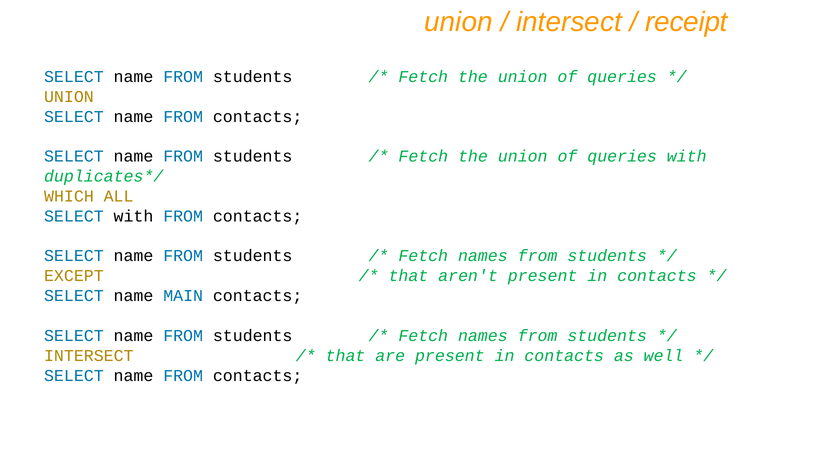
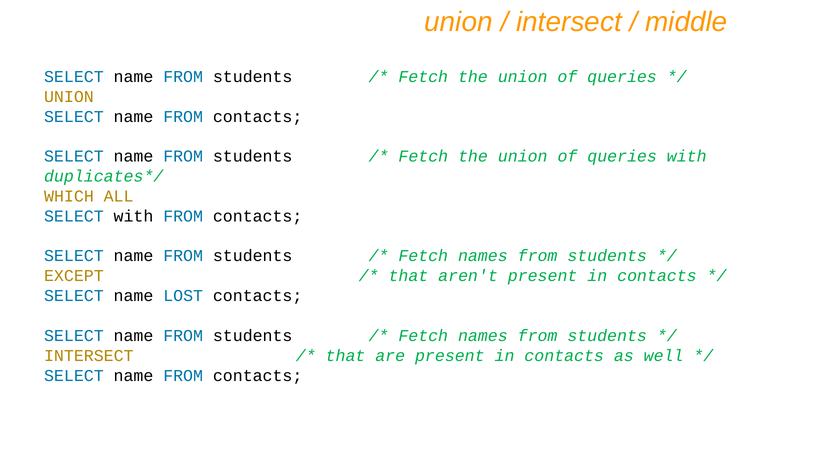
receipt: receipt -> middle
MAIN: MAIN -> LOST
